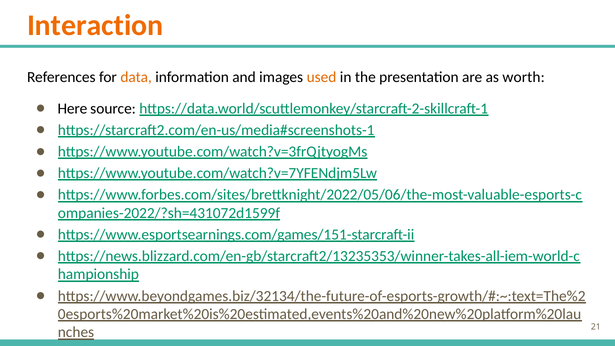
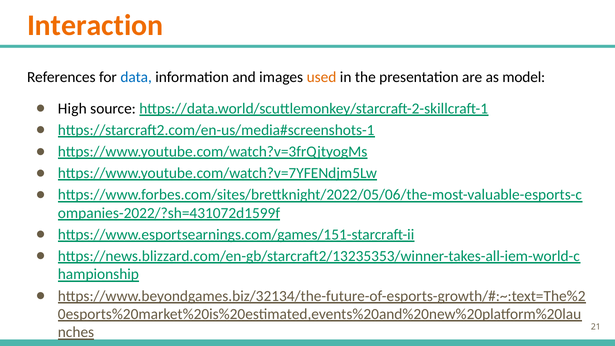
data colour: orange -> blue
worth: worth -> model
Here: Here -> High
